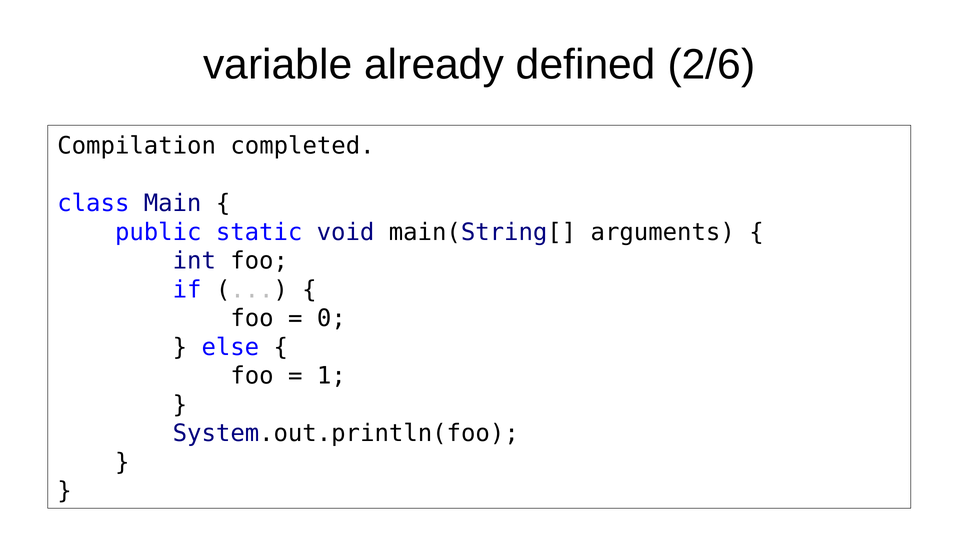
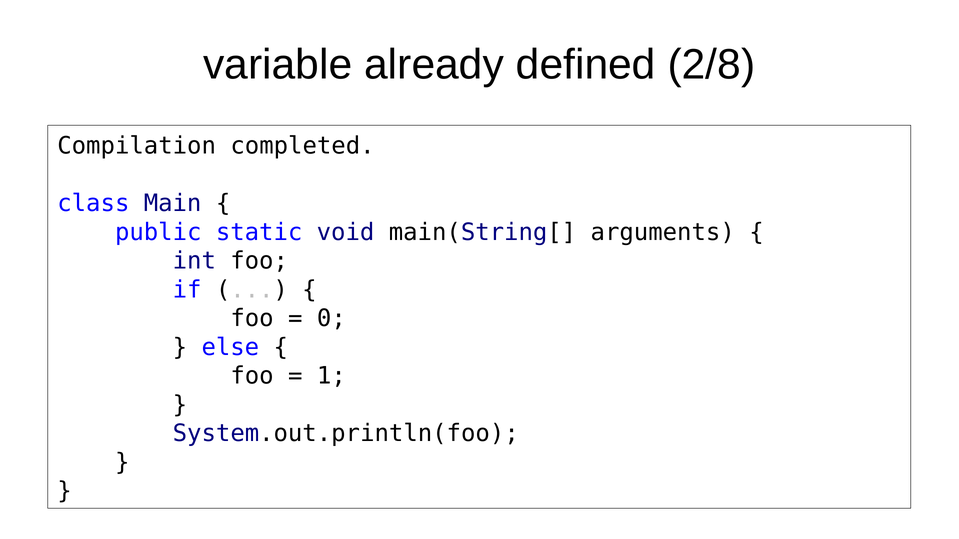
2/6: 2/6 -> 2/8
